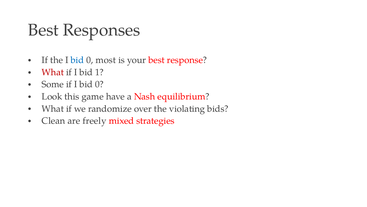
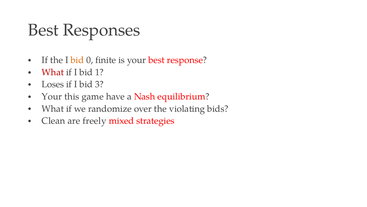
bid at (77, 60) colour: blue -> orange
most: most -> finite
Some: Some -> Loses
if I bid 0: 0 -> 3
Look at (52, 96): Look -> Your
